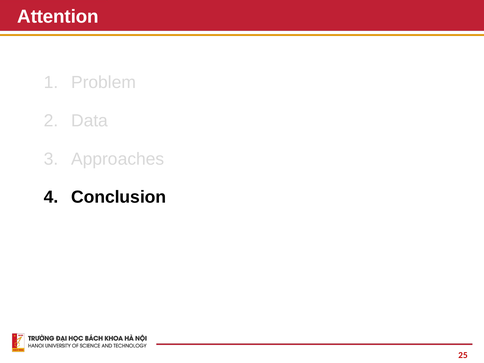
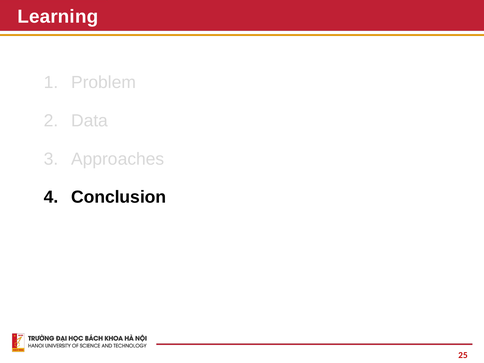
Attention: Attention -> Learning
